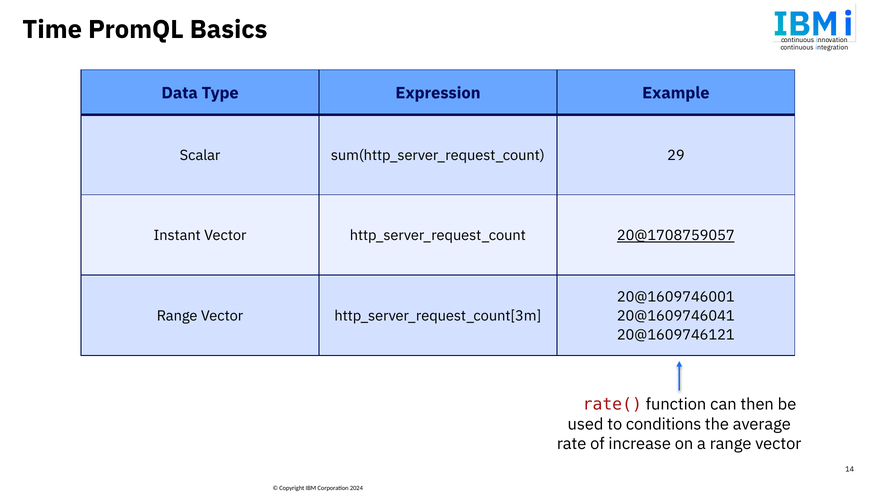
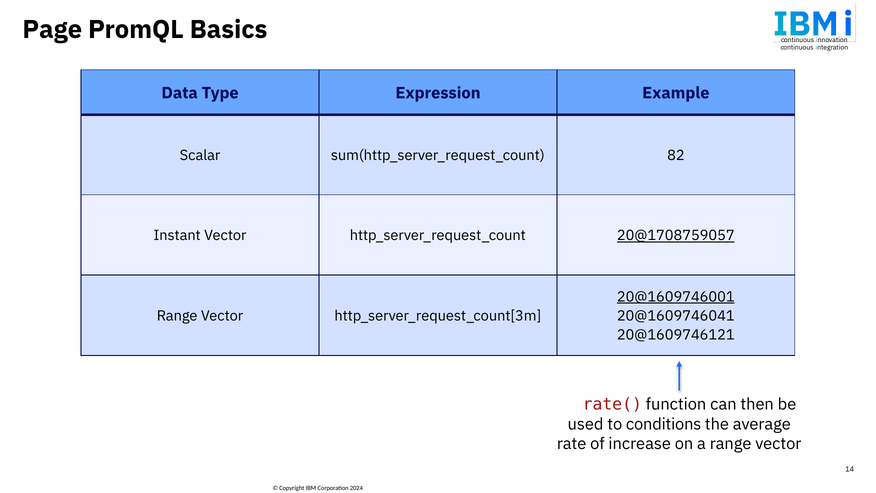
Time: Time -> Page
29: 29 -> 82
20@1609746001 underline: none -> present
